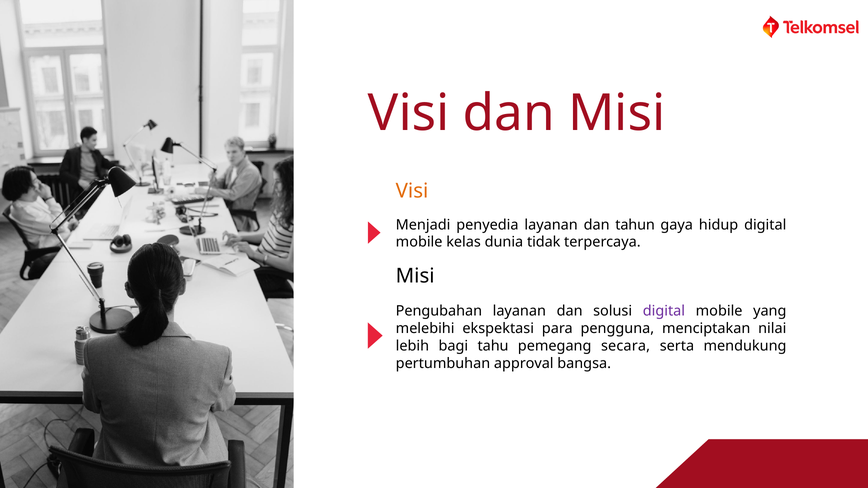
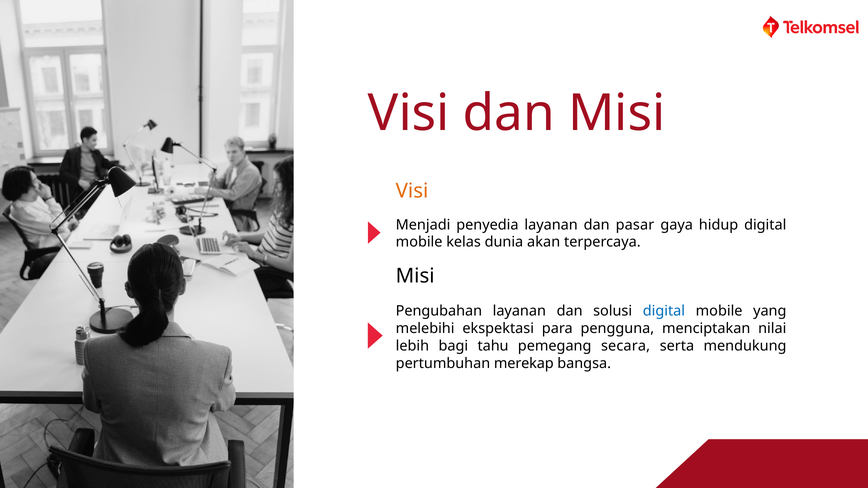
tahun: tahun -> pasar
tidak: tidak -> akan
digital at (664, 311) colour: purple -> blue
approval: approval -> merekap
